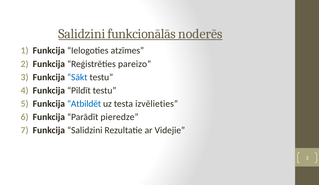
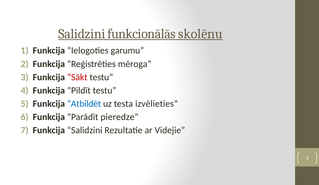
noderēs: noderēs -> skolēnu
atzīmes: atzīmes -> garumu
pareizo: pareizo -> mēroga
Sākt colour: blue -> red
